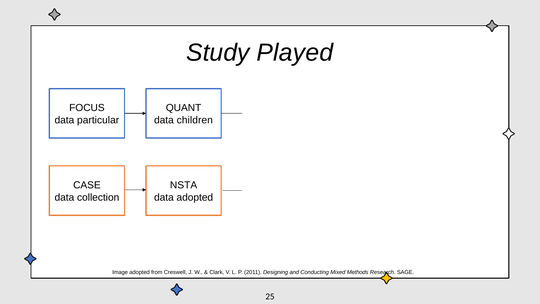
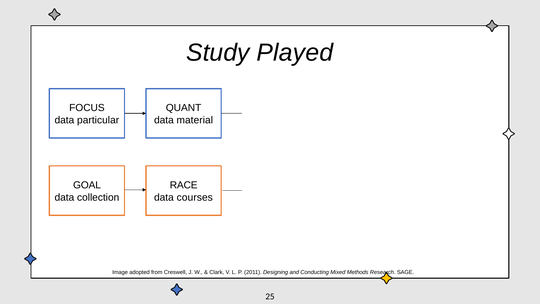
children: children -> material
CASE: CASE -> GOAL
NSTA: NSTA -> RACE
data adopted: adopted -> courses
